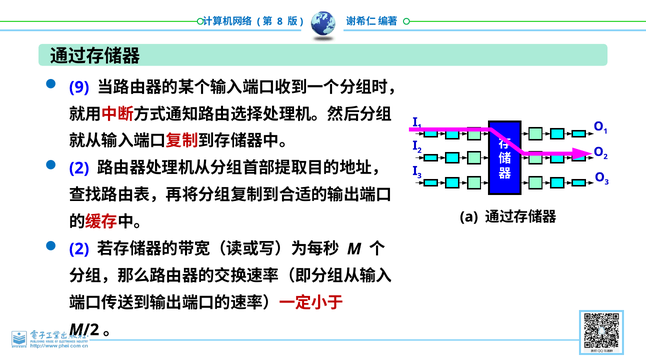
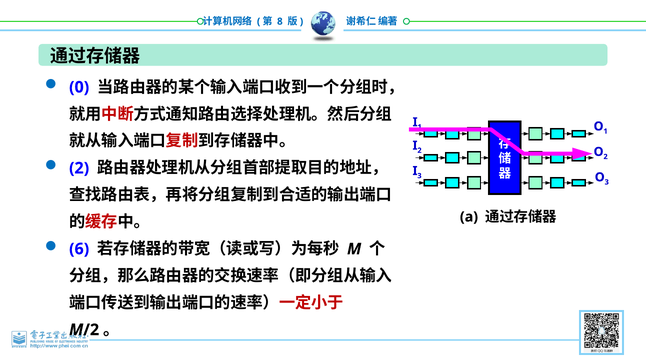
9: 9 -> 0
2 at (79, 249): 2 -> 6
